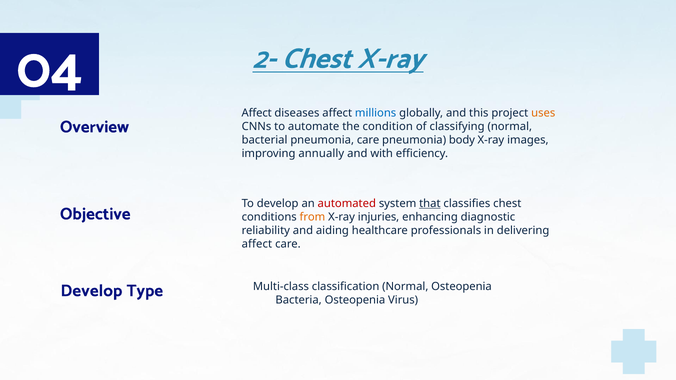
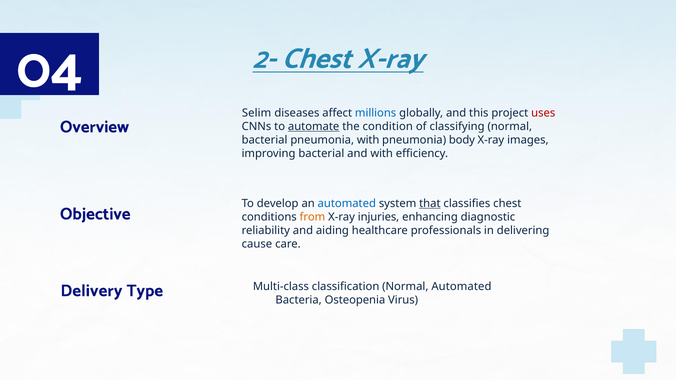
Affect at (257, 113): Affect -> Selim
uses colour: orange -> red
automate underline: none -> present
pneumonia care: care -> with
improving annually: annually -> bacterial
automated at (347, 204) colour: red -> blue
affect at (257, 244): affect -> cause
Normal Osteopenia: Osteopenia -> Automated
Develop at (91, 291): Develop -> Delivery
